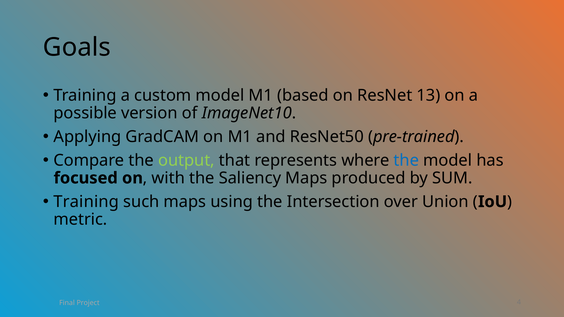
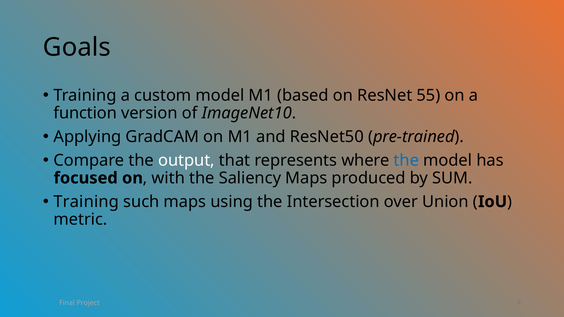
13: 13 -> 55
possible: possible -> function
output colour: light green -> white
